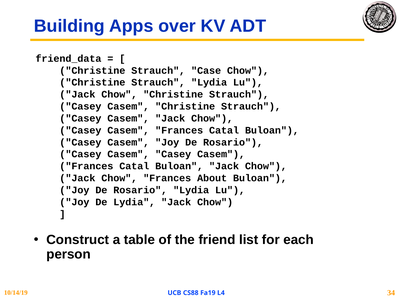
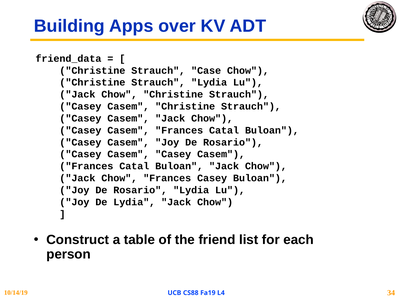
Frances About: About -> Casey
